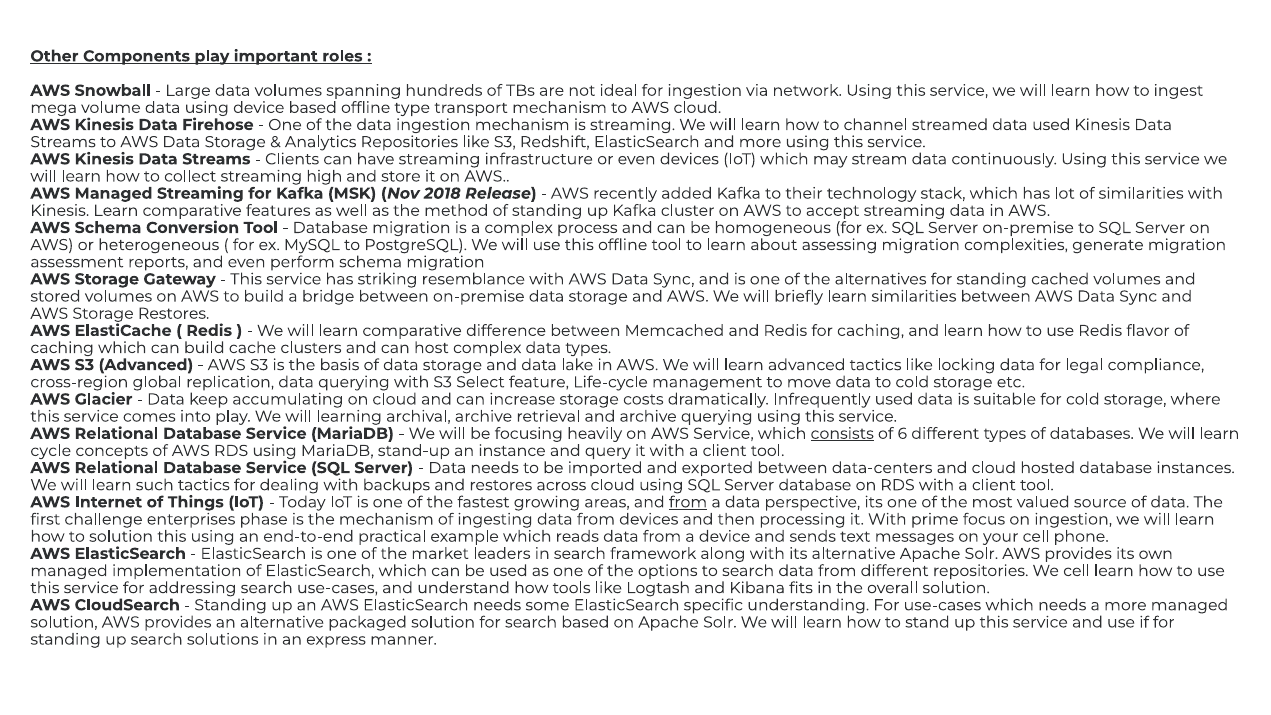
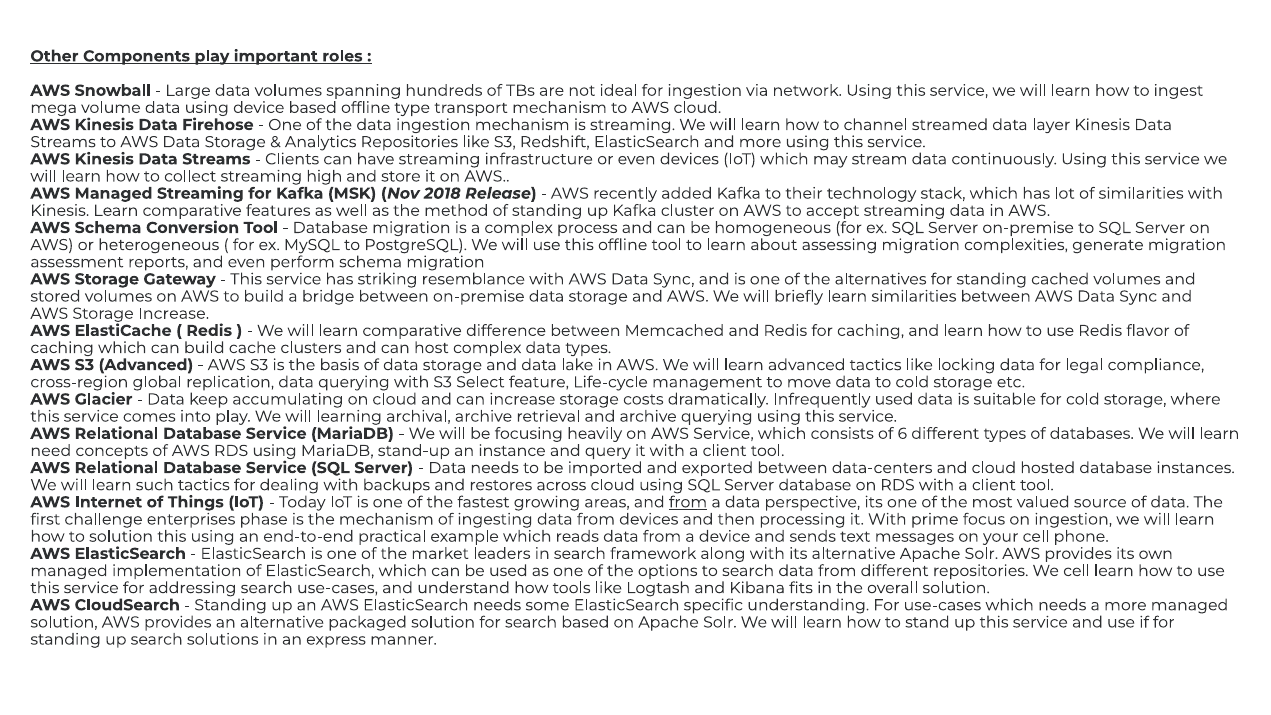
data used: used -> layer
Storage Restores: Restores -> Increase
consists underline: present -> none
cycle: cycle -> need
